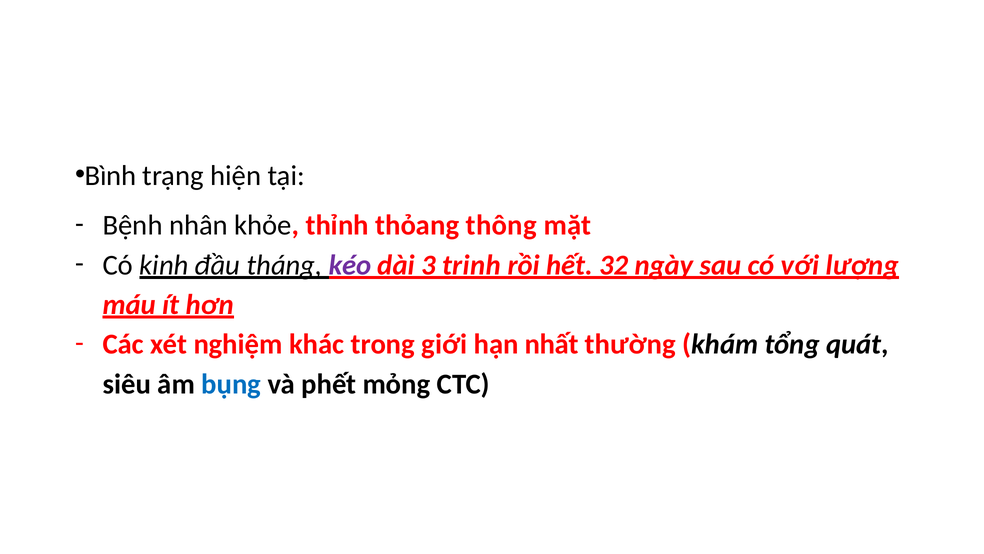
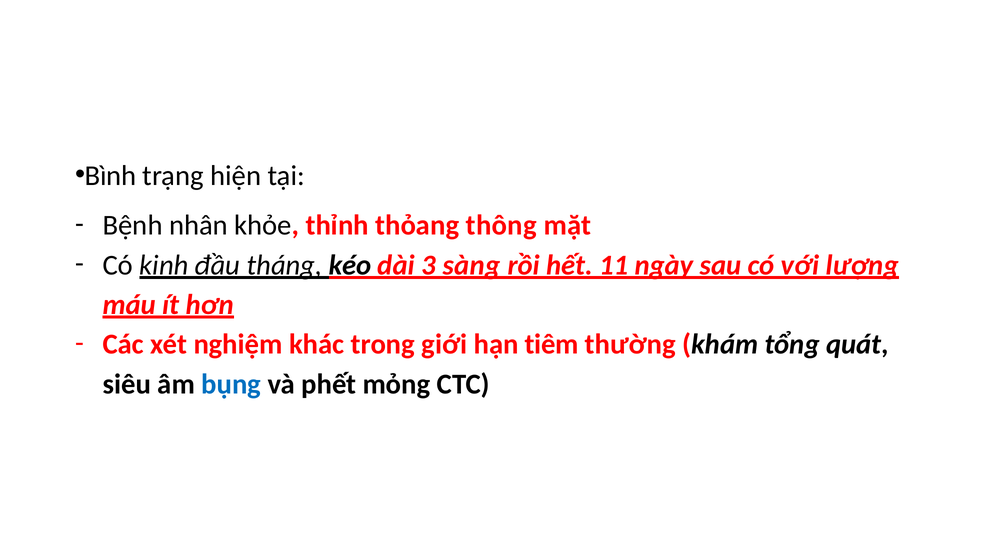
kéo colour: purple -> black
trinh: trinh -> sàng
32: 32 -> 11
nhất: nhất -> tiêm
